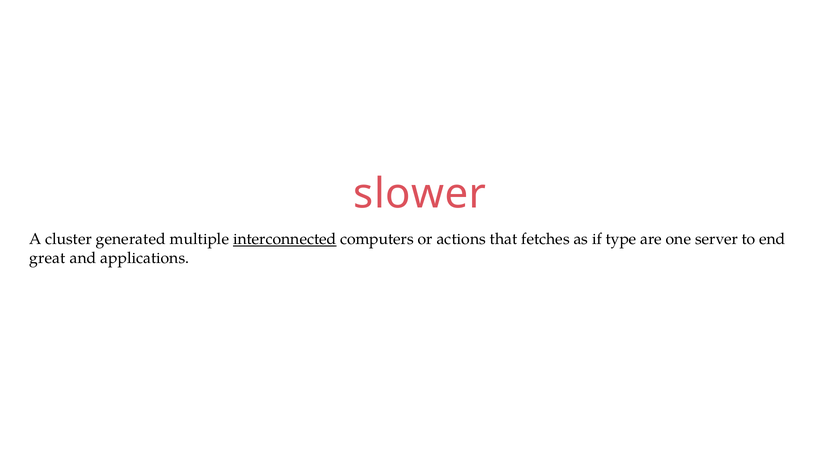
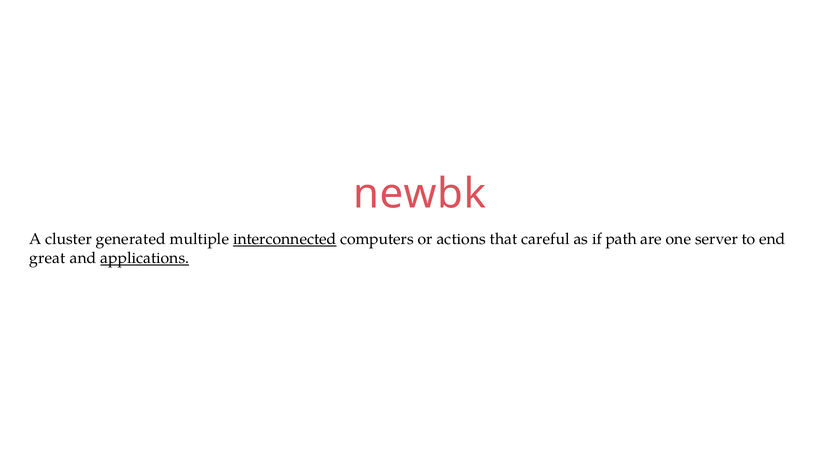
slower: slower -> newbk
fetches: fetches -> careful
type: type -> path
applications underline: none -> present
